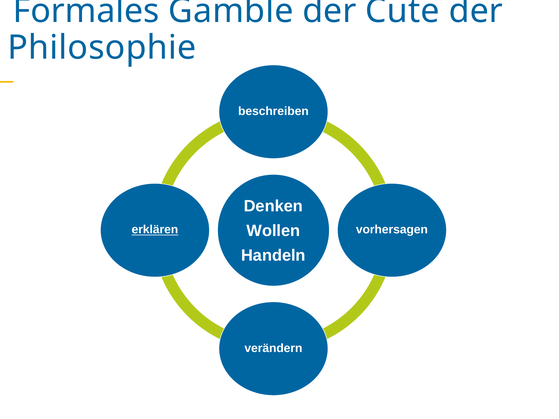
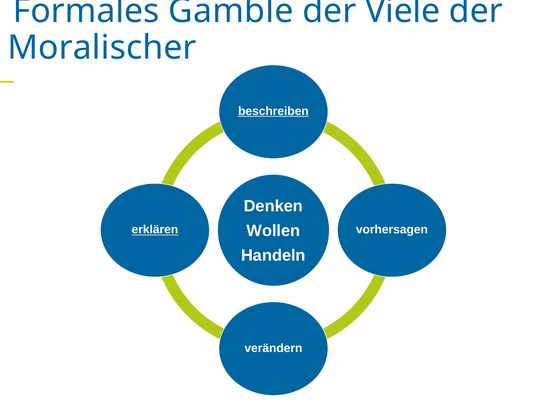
Cute: Cute -> Viele
Philosophie: Philosophie -> Moralischer
beschreiben underline: none -> present
